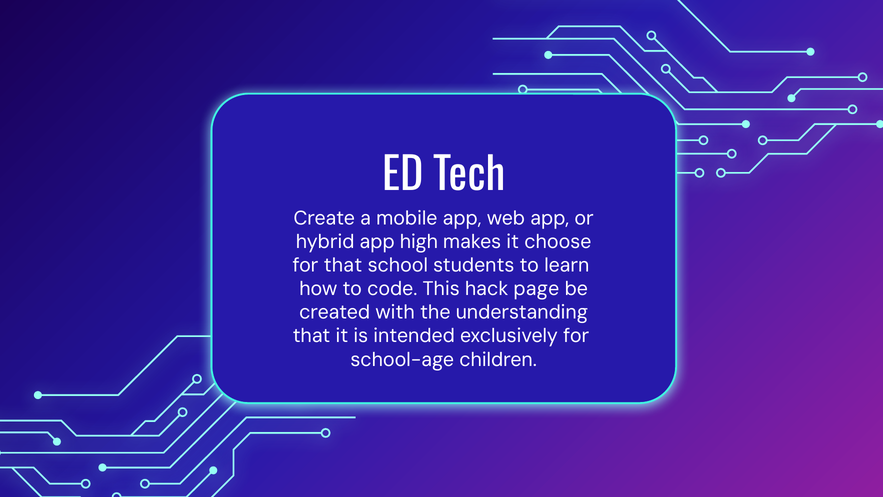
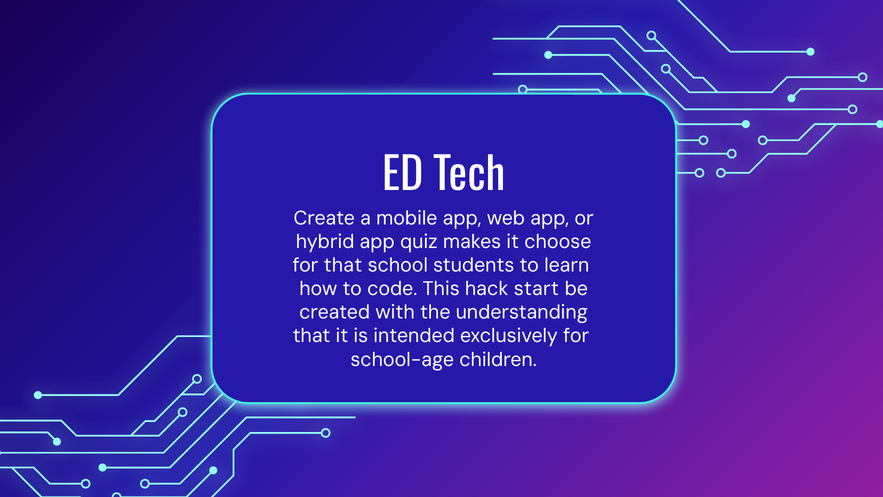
high: high -> quiz
page: page -> start
